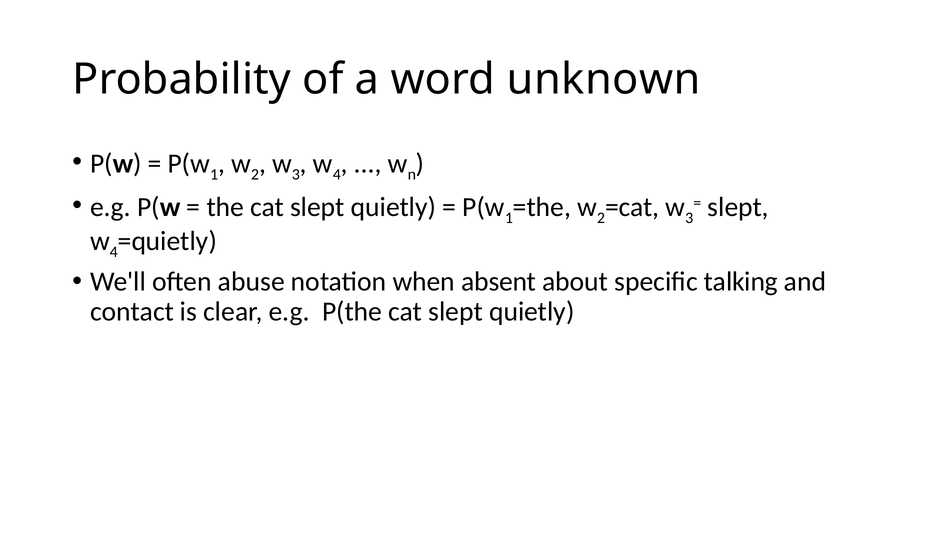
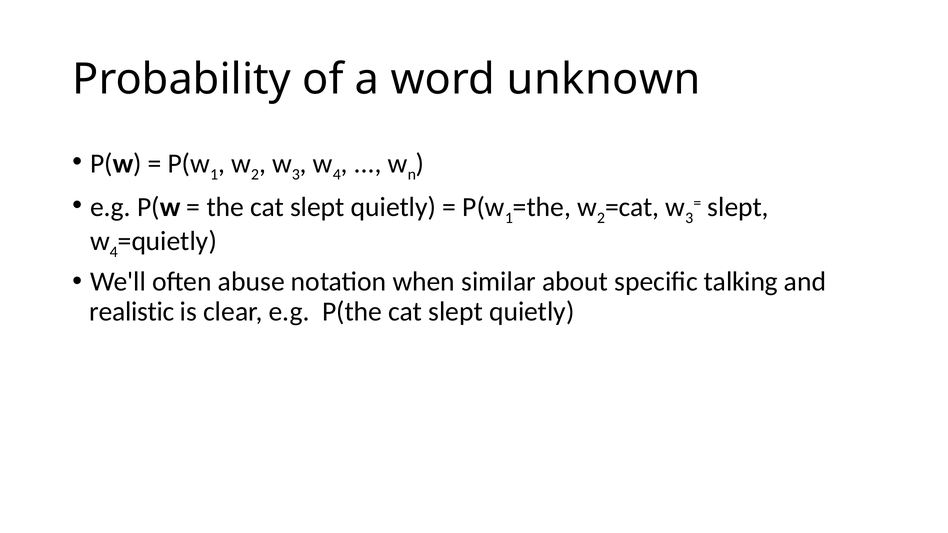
absent: absent -> similar
contact: contact -> realistic
